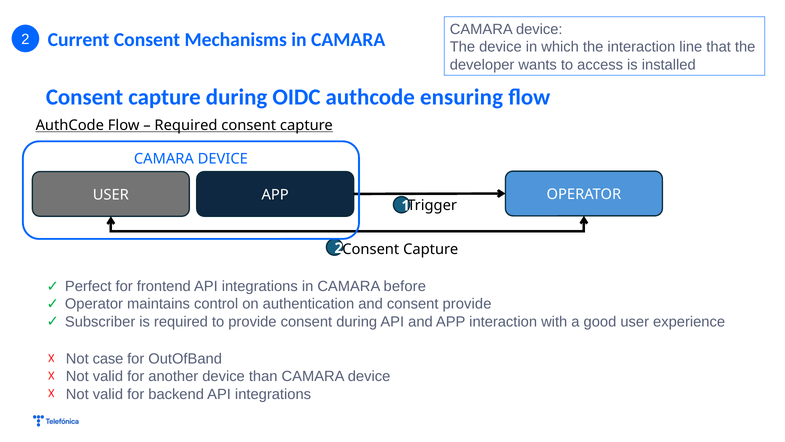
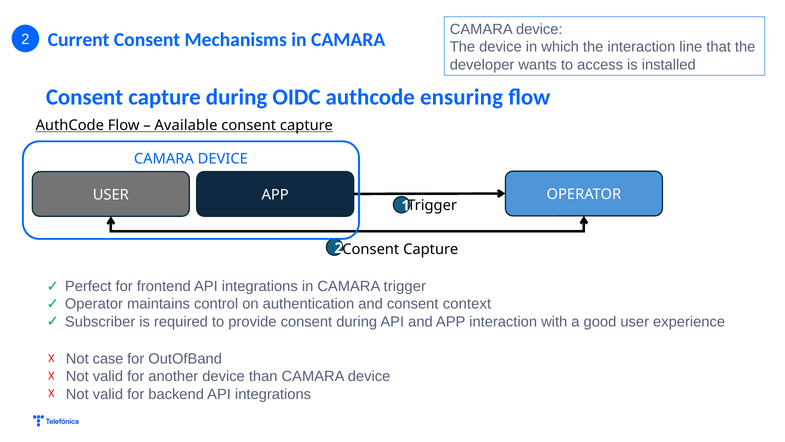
Required at (186, 125): Required -> Available
CAMARA before: before -> trigger
consent provide: provide -> context
